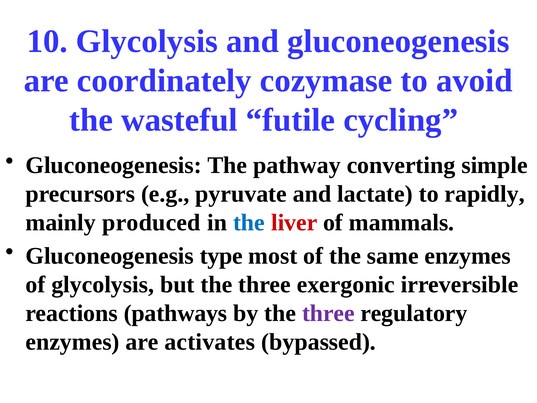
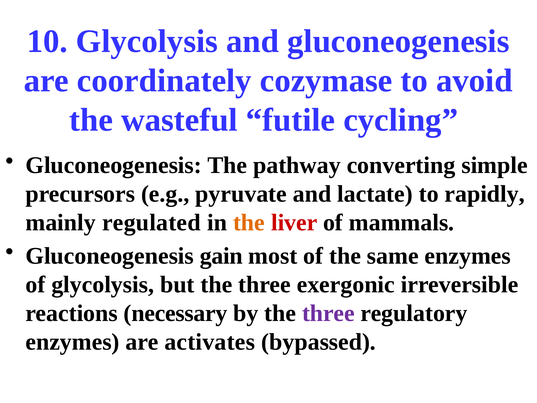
produced: produced -> regulated
the at (249, 222) colour: blue -> orange
type: type -> gain
pathways: pathways -> necessary
